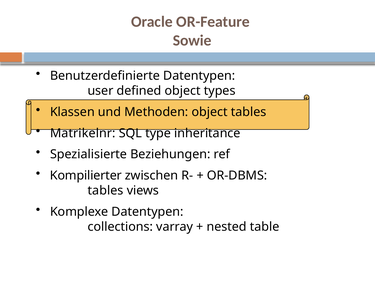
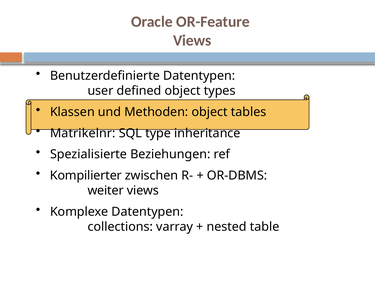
Sowie at (192, 40): Sowie -> Views
tables at (106, 191): tables -> weiter
